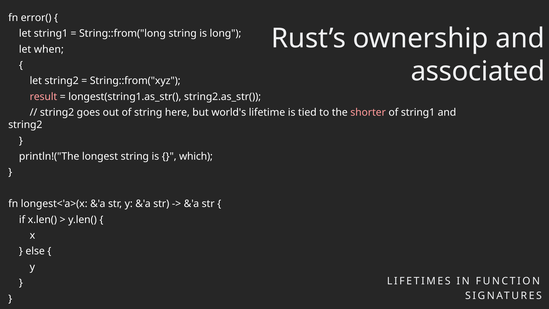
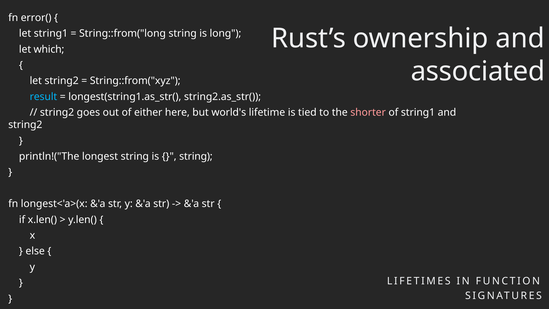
when: when -> which
result colour: pink -> light blue
of string: string -> either
which at (196, 156): which -> string
